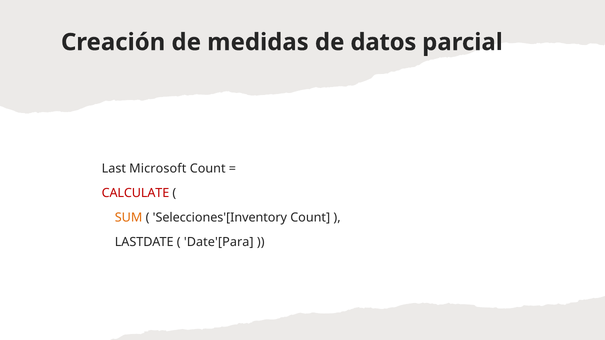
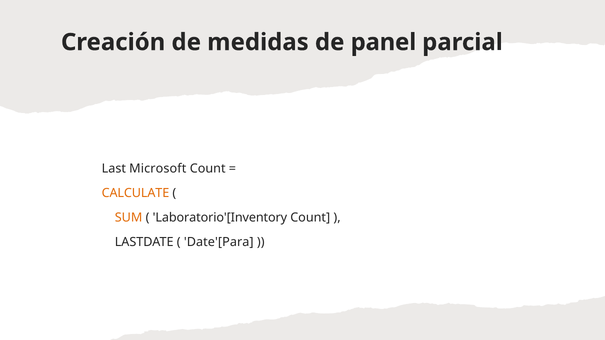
datos: datos -> panel
CALCULATE colour: red -> orange
Selecciones'[Inventory: Selecciones'[Inventory -> Laboratorio'[Inventory
